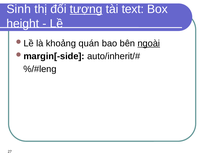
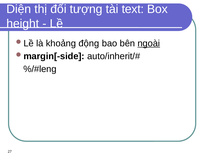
Sinh: Sinh -> Diện
tượng underline: present -> none
quán: quán -> động
